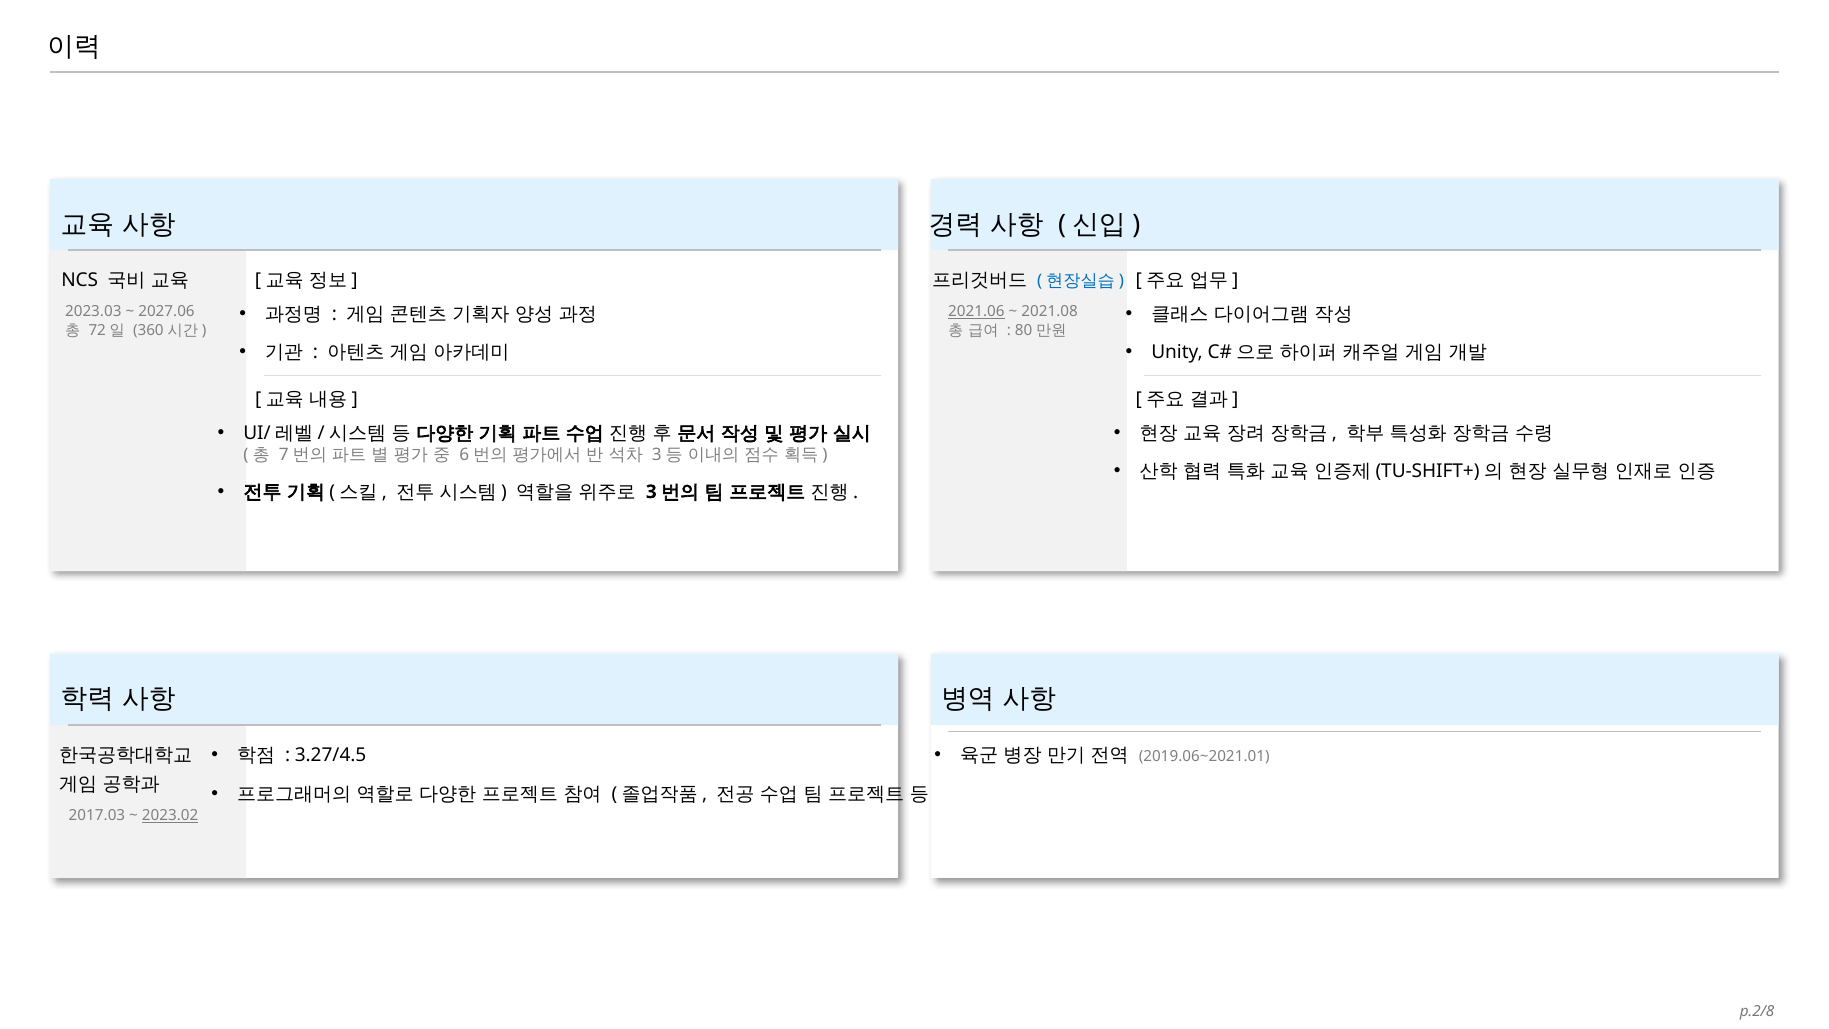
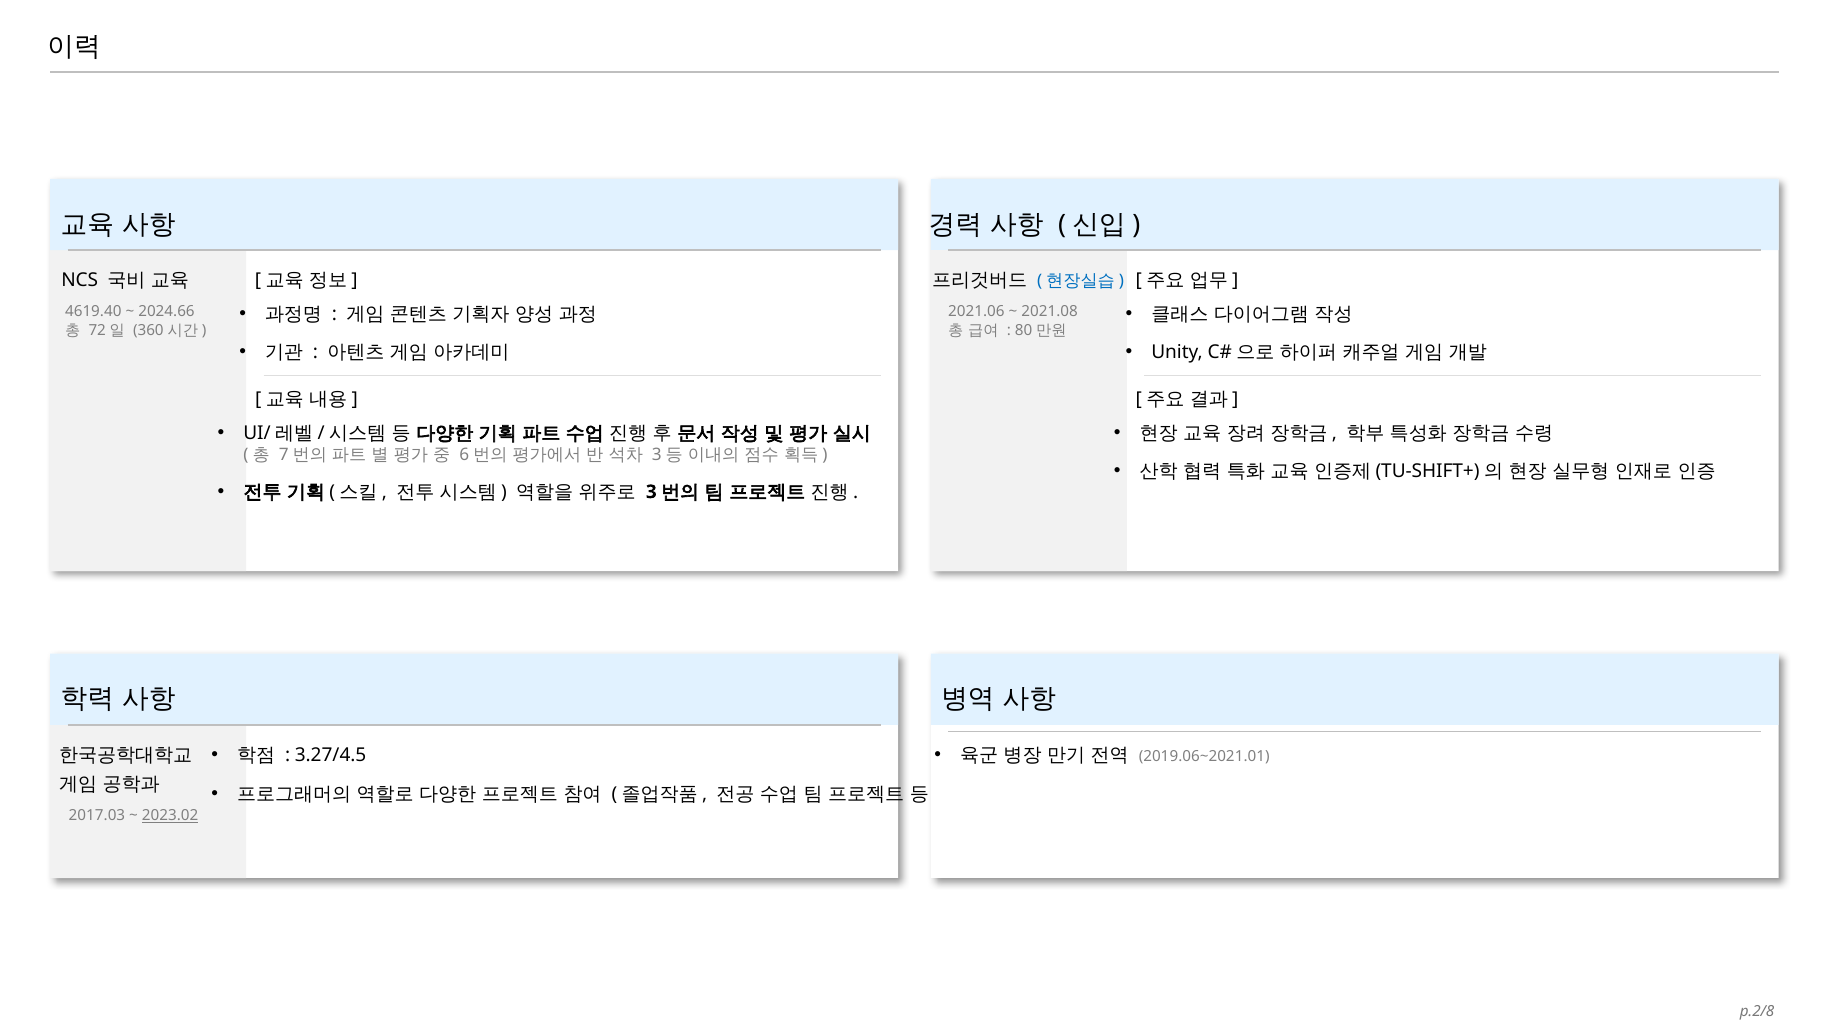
2023.03: 2023.03 -> 4619.40
2027.06: 2027.06 -> 2024.66
2021.06 underline: present -> none
